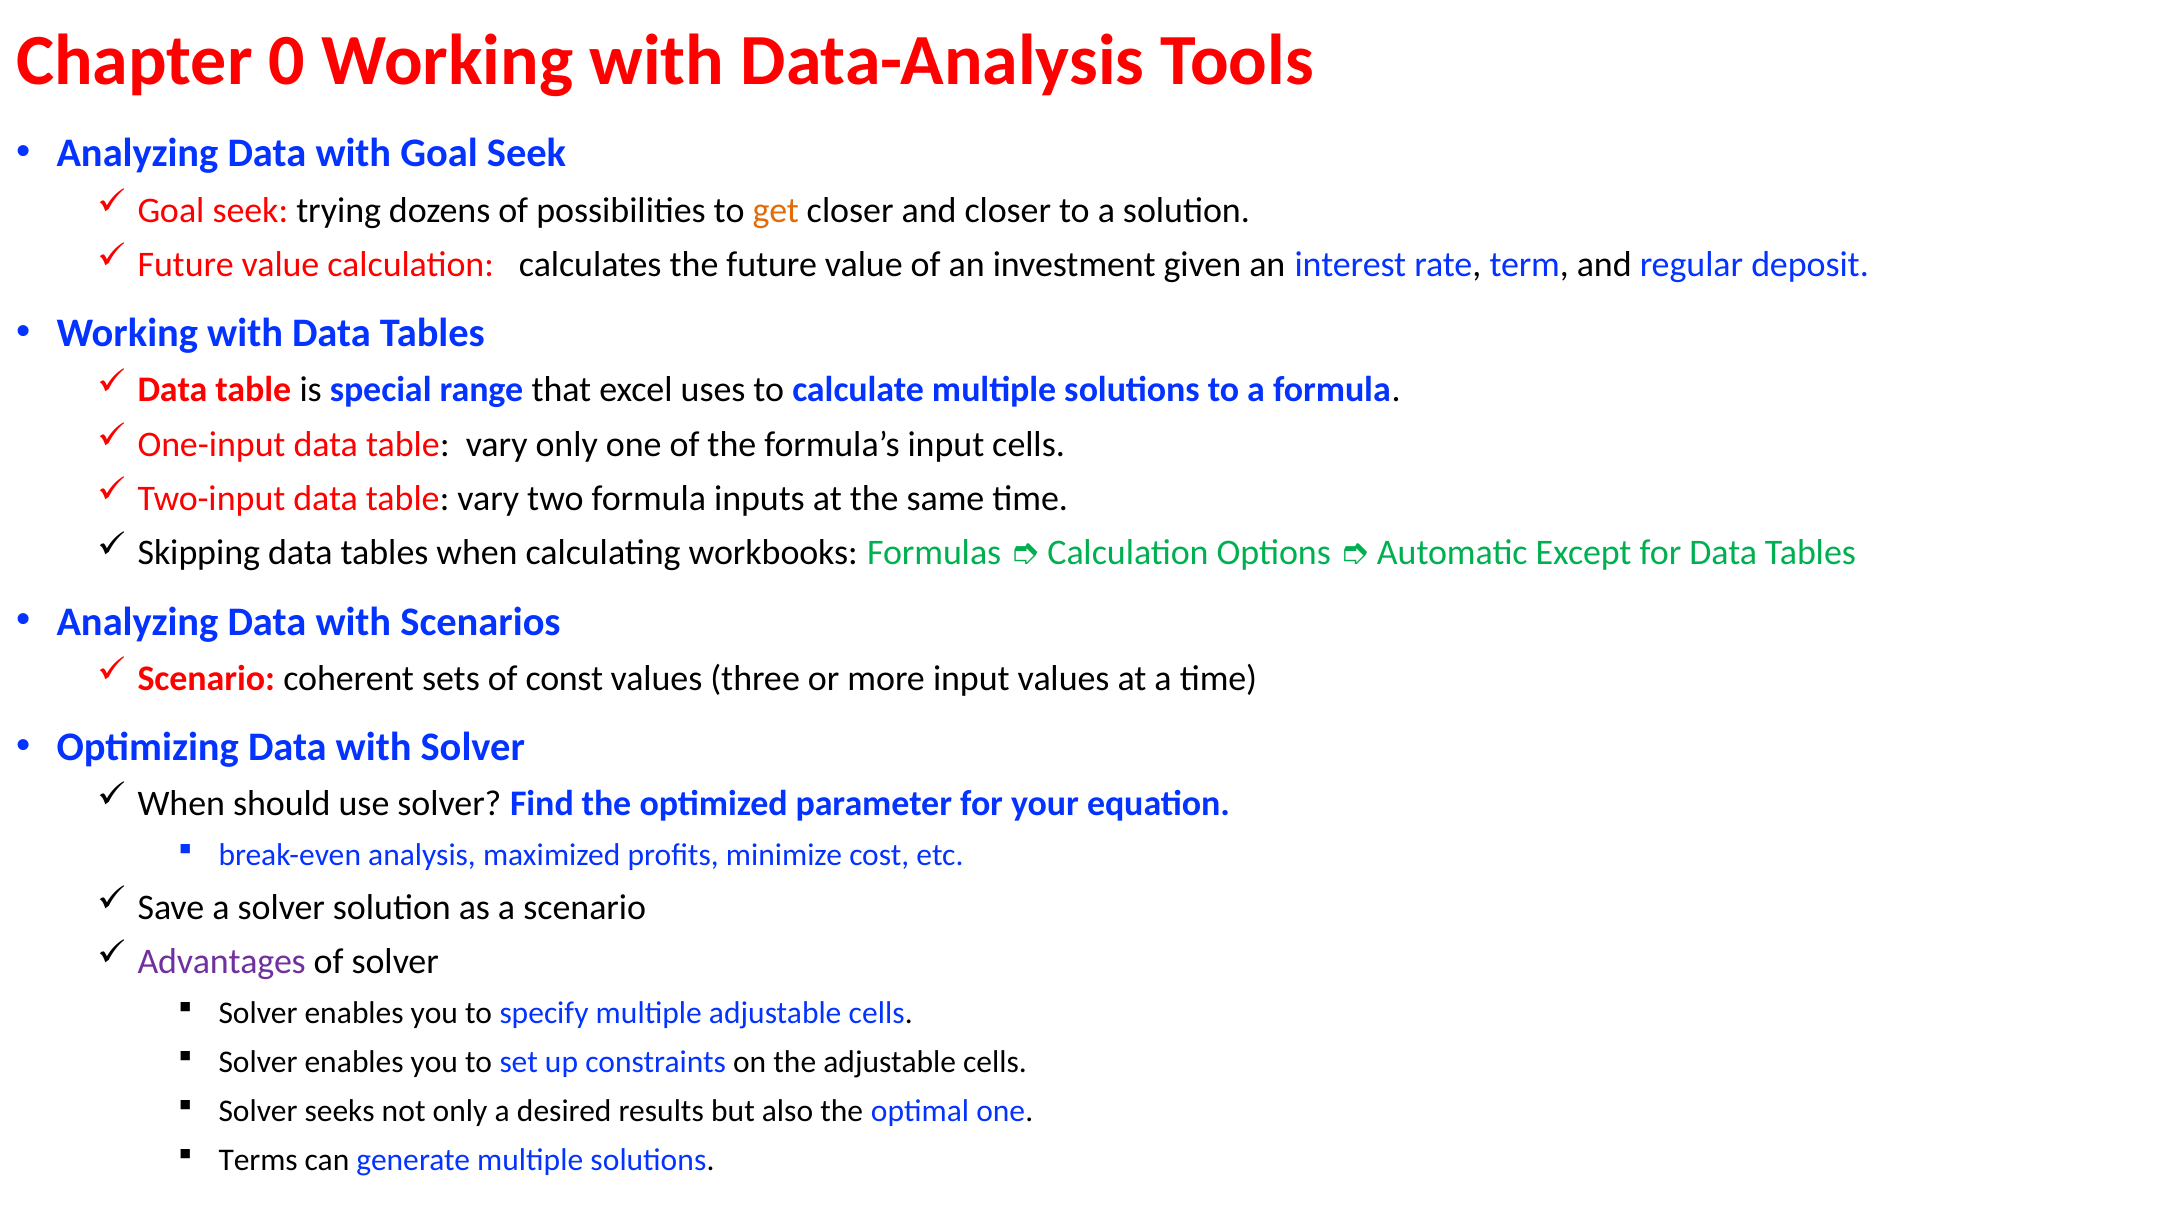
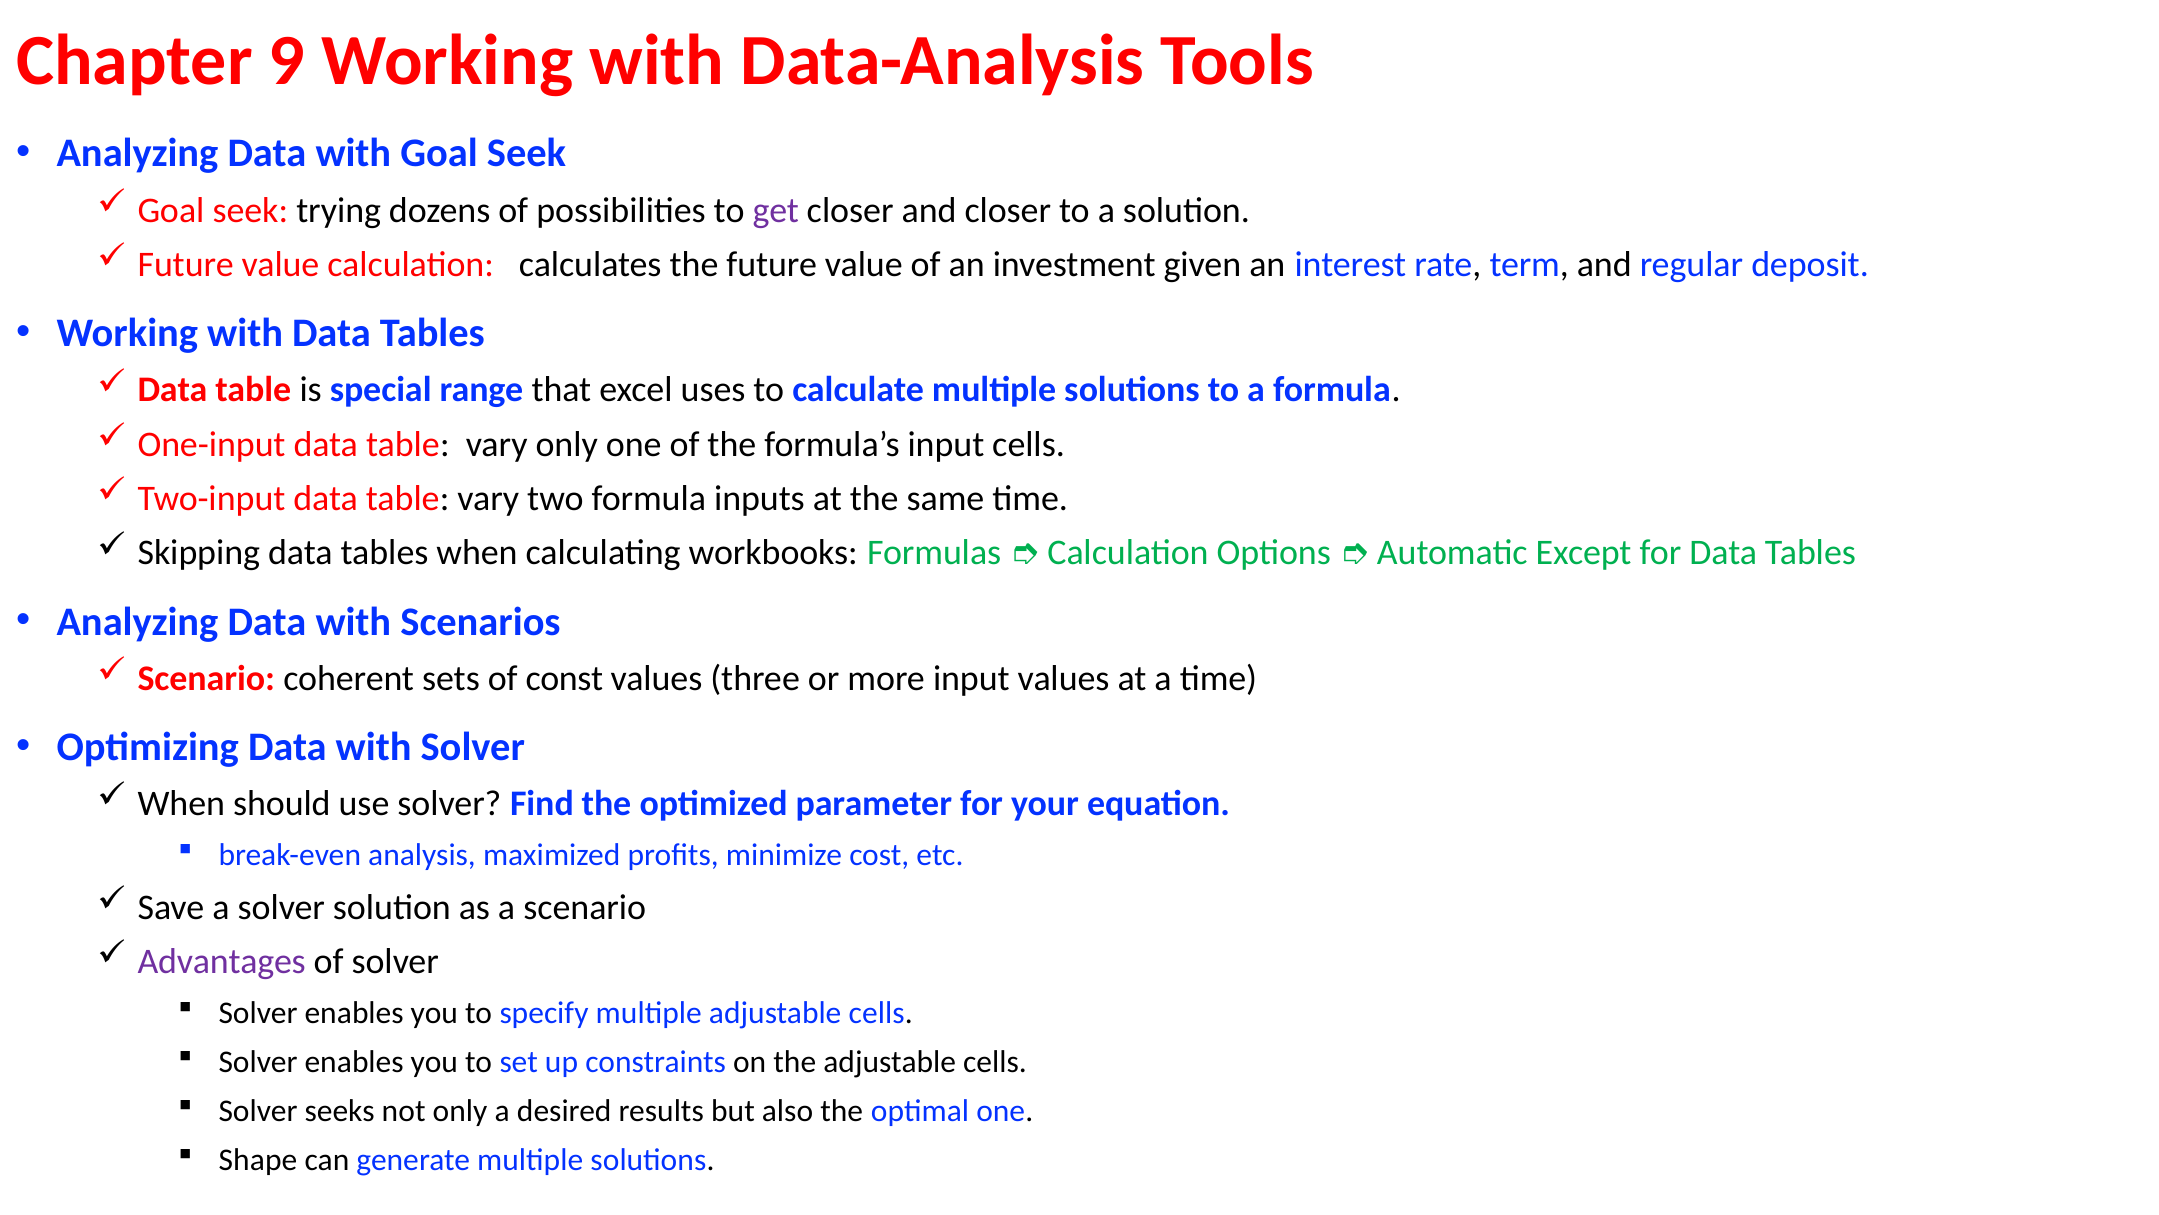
0: 0 -> 9
get colour: orange -> purple
Terms: Terms -> Shape
